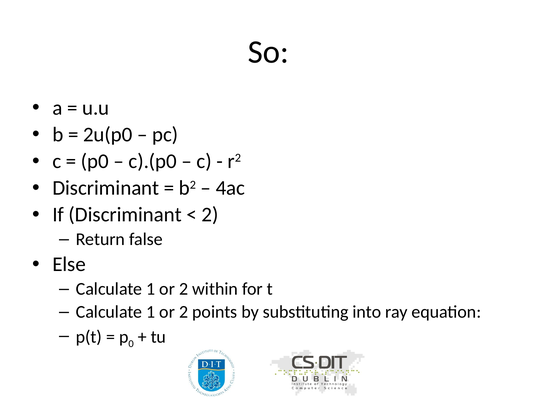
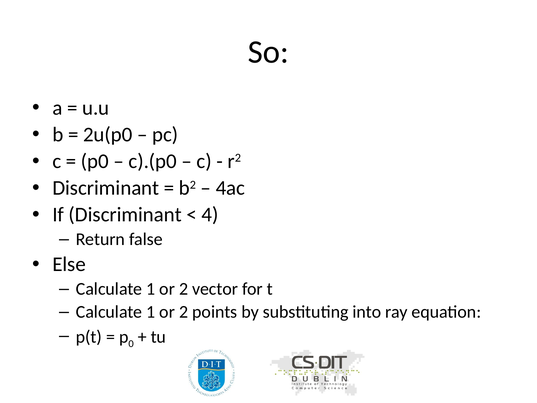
2 at (210, 215): 2 -> 4
within: within -> vector
